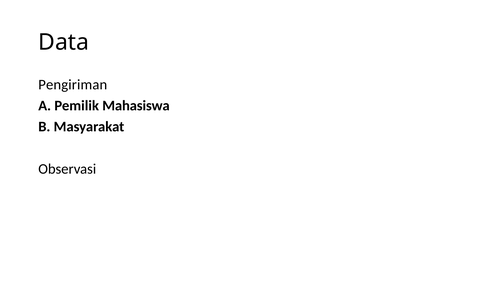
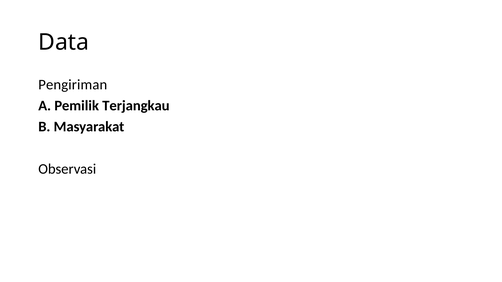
Mahasiswa: Mahasiswa -> Terjangkau
